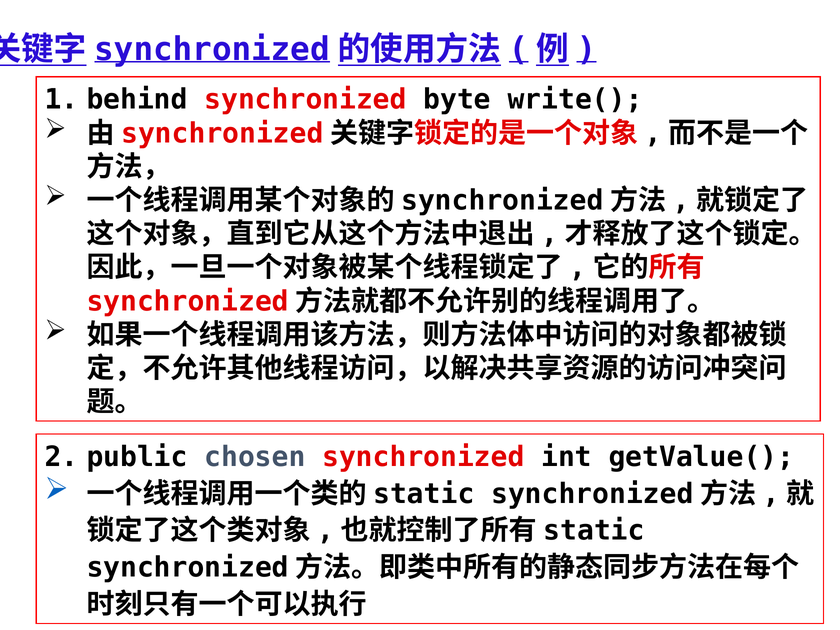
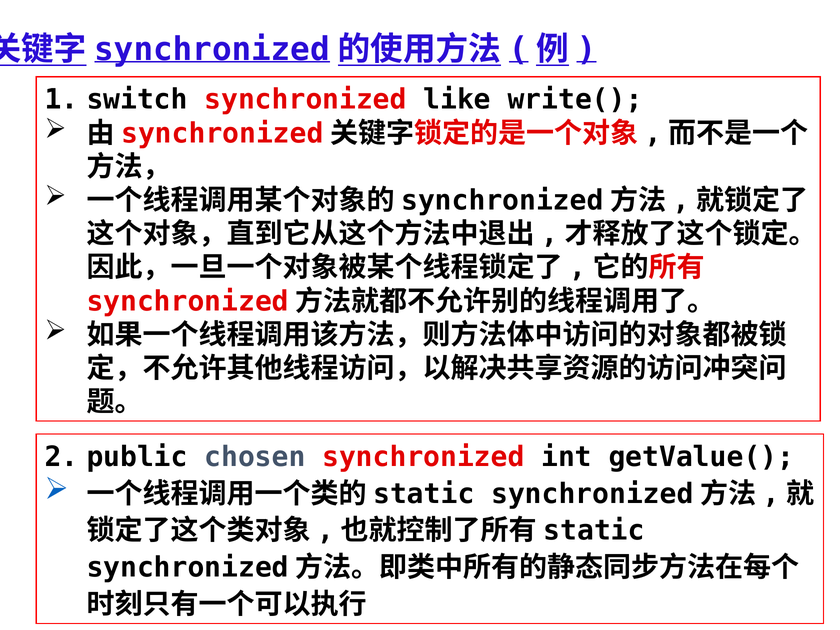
behind: behind -> switch
byte: byte -> like
